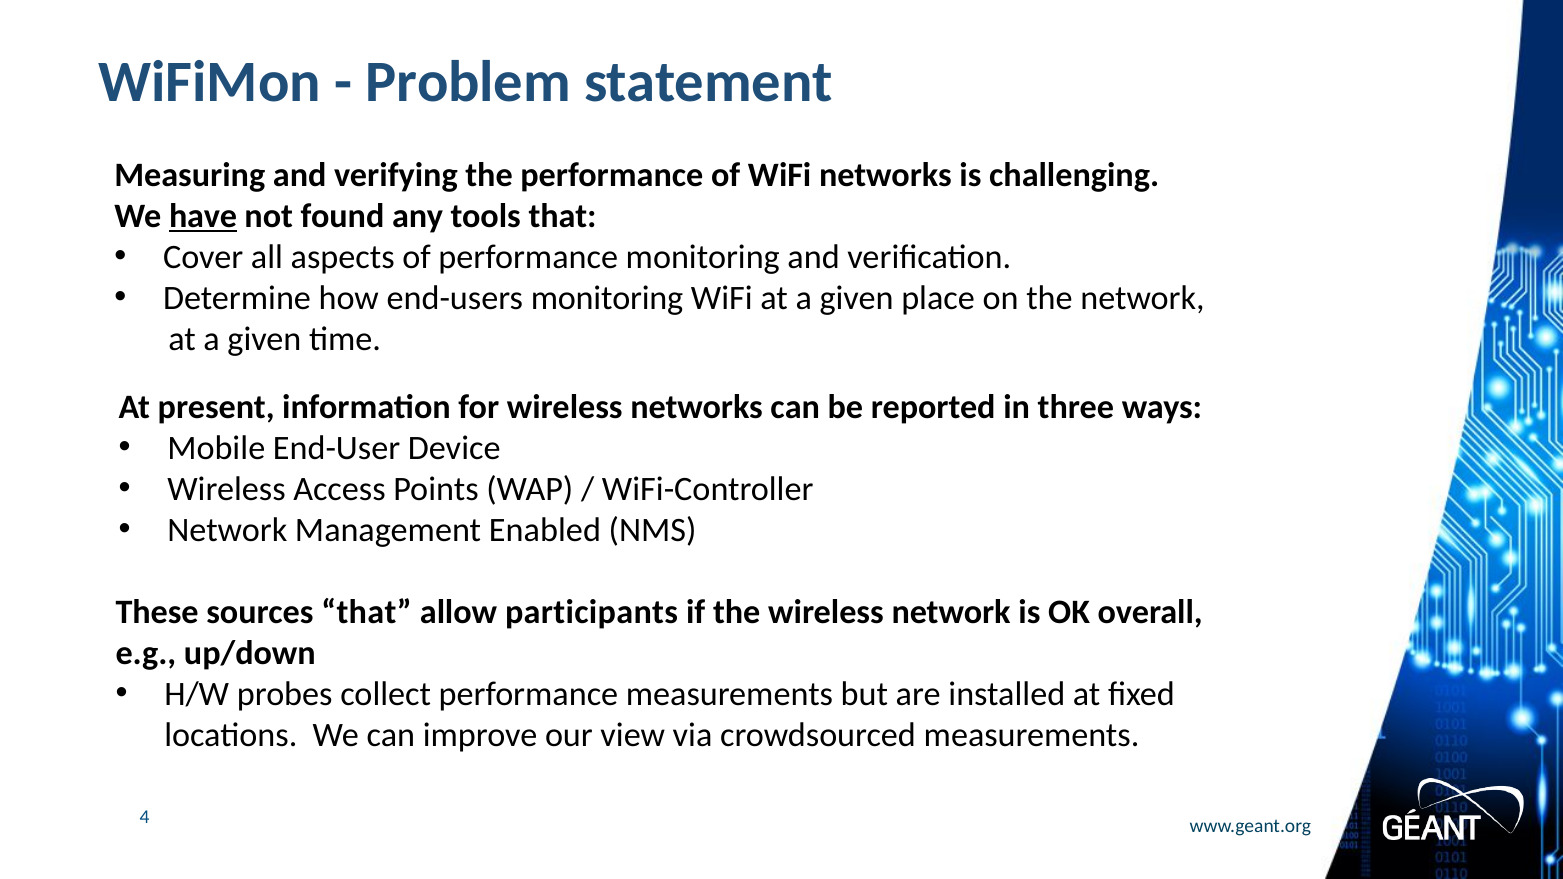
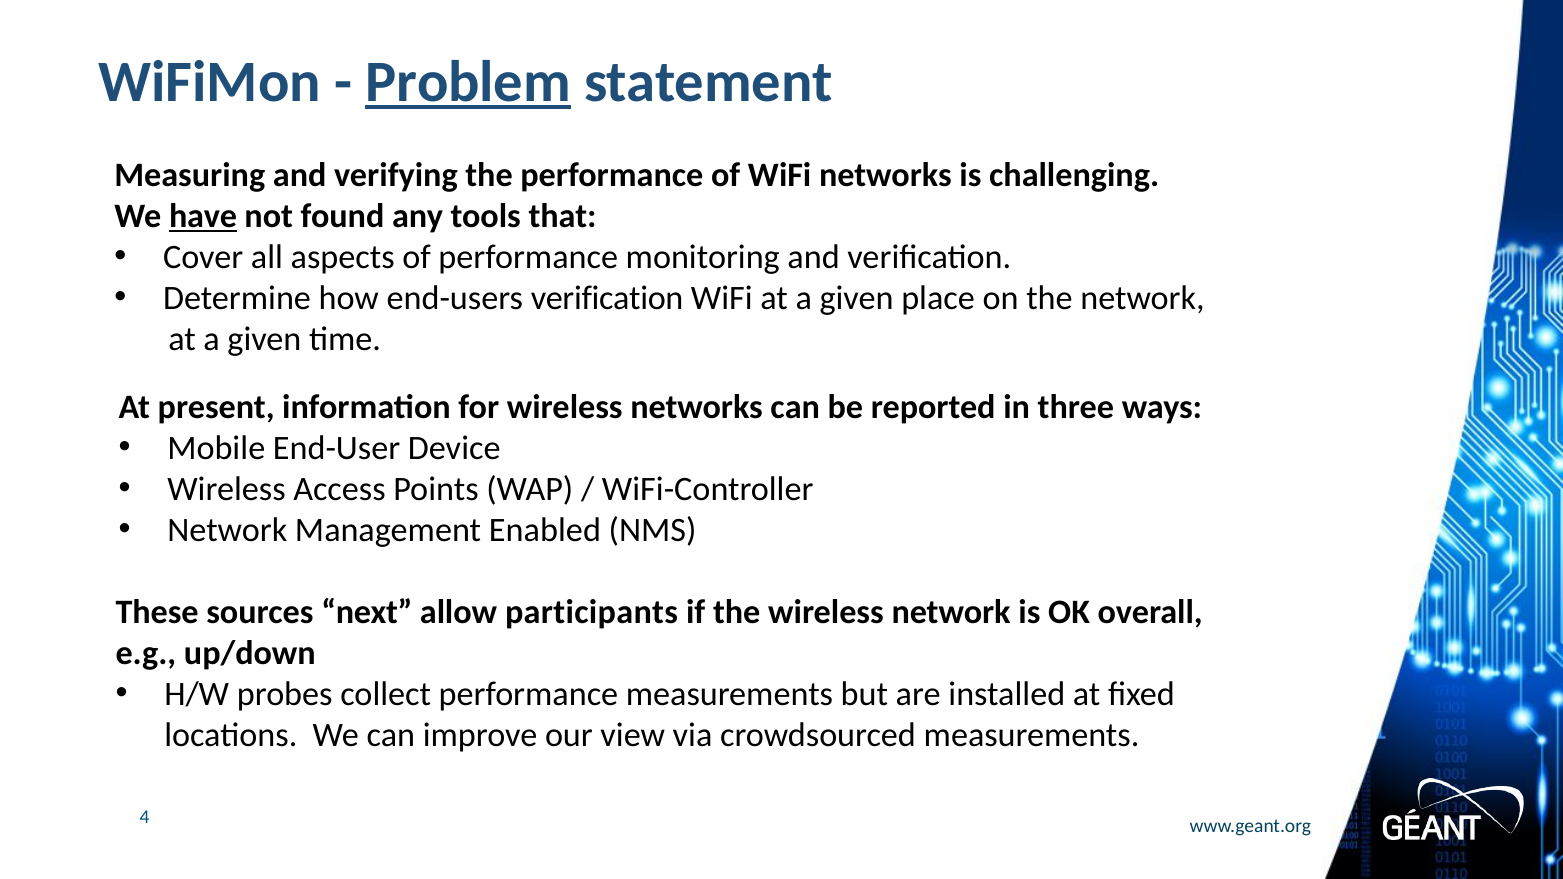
Problem underline: none -> present
end-users monitoring: monitoring -> verification
sources that: that -> next
